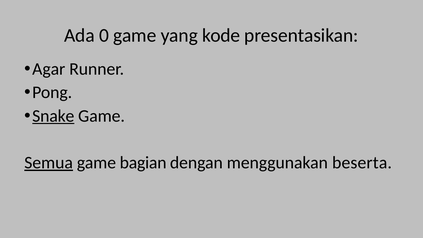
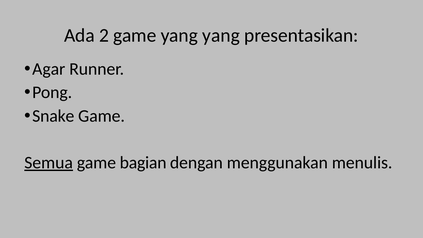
0: 0 -> 2
yang kode: kode -> yang
Snake underline: present -> none
beserta: beserta -> menulis
